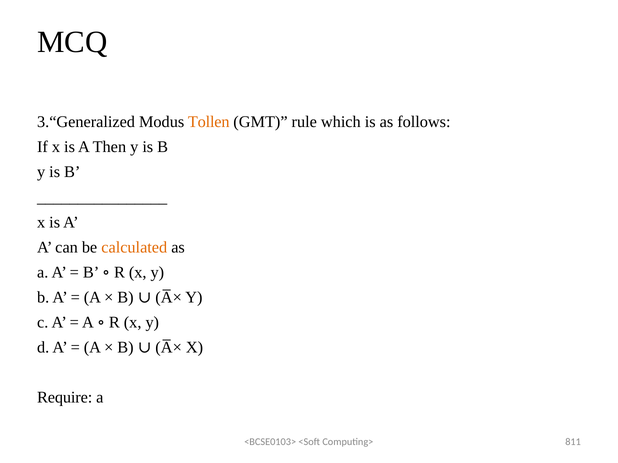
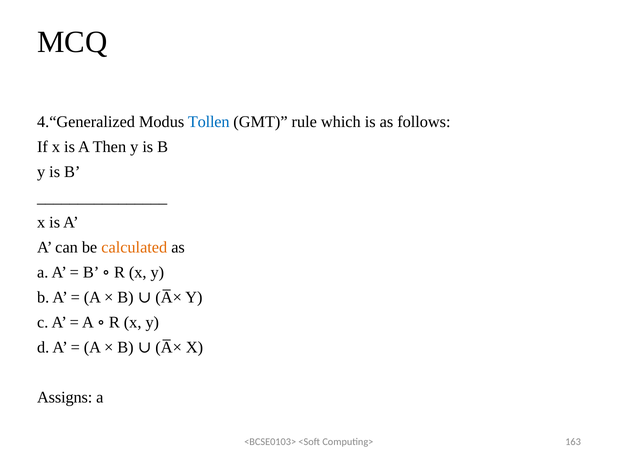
3.“Generalized: 3.“Generalized -> 4.“Generalized
Tollen colour: orange -> blue
Require: Require -> Assigns
811: 811 -> 163
